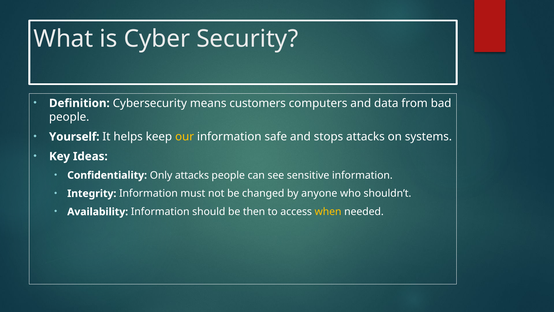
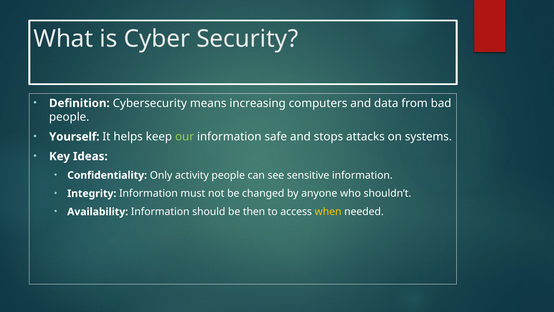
customers: customers -> increasing
our colour: yellow -> light green
Only attacks: attacks -> activity
